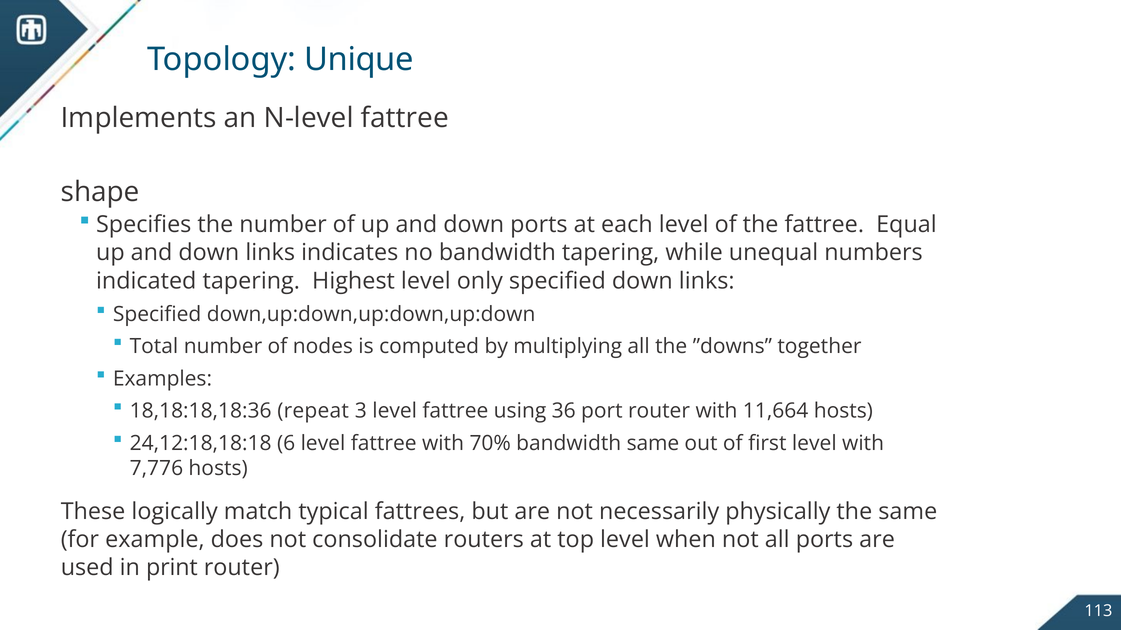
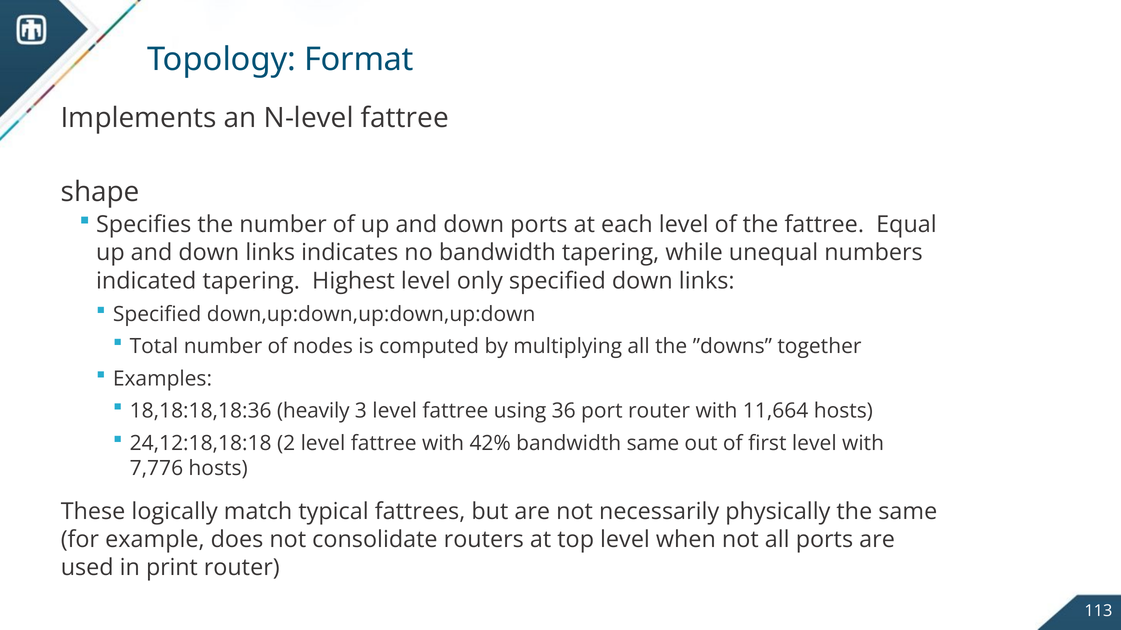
Unique: Unique -> Format
repeat: repeat -> heavily
6: 6 -> 2
70%: 70% -> 42%
